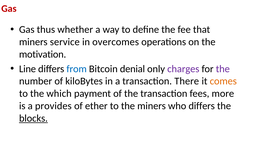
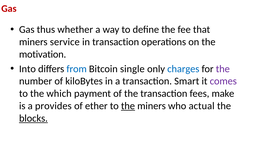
in overcomes: overcomes -> transaction
Line: Line -> Into
denial: denial -> single
charges colour: purple -> blue
There: There -> Smart
comes colour: orange -> purple
more: more -> make
the at (128, 106) underline: none -> present
who differs: differs -> actual
